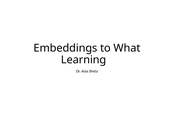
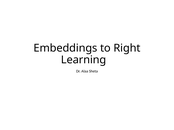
What: What -> Right
